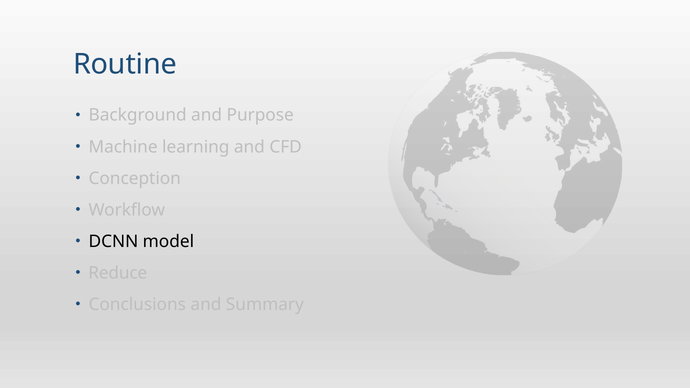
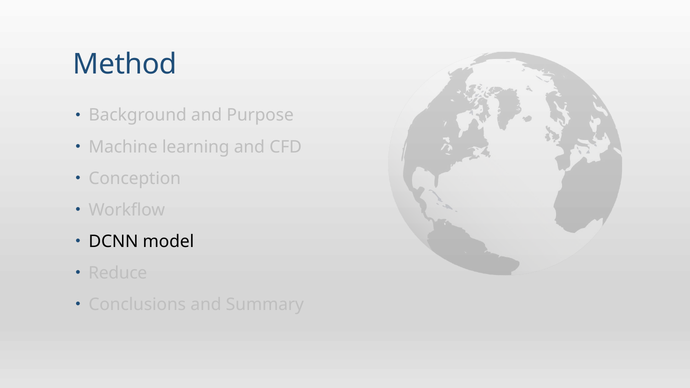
Routine: Routine -> Method
